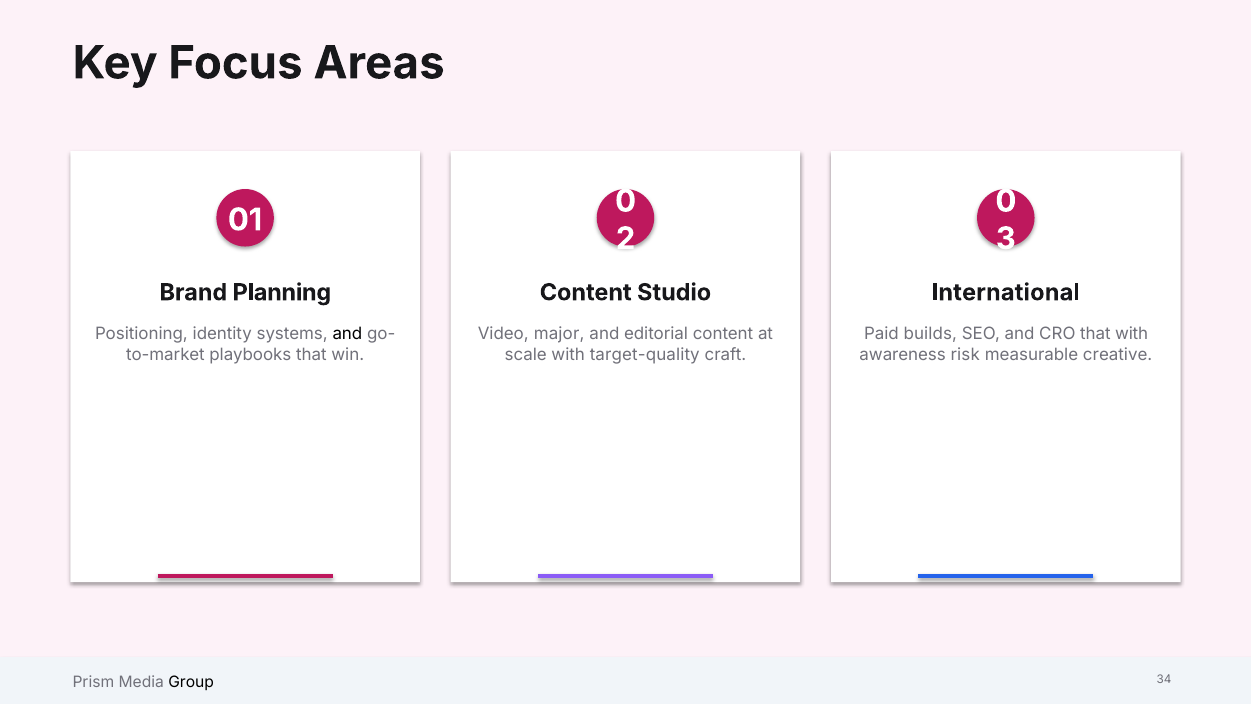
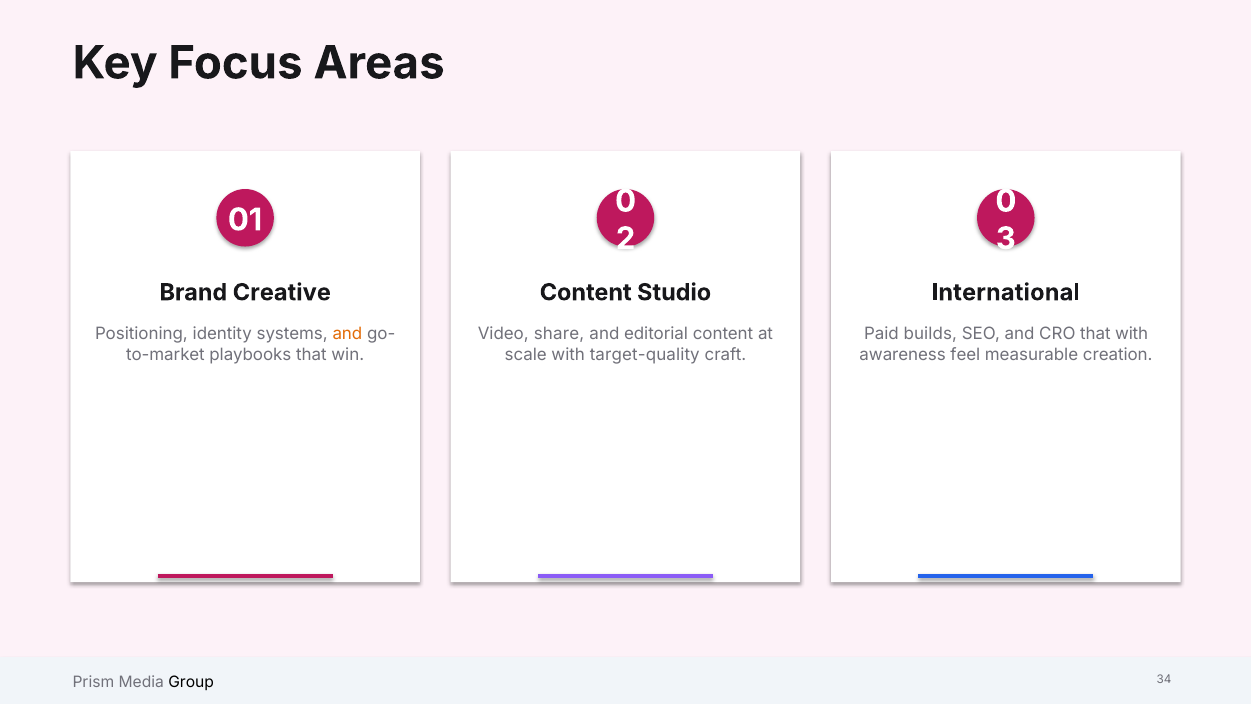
Planning: Planning -> Creative
and at (347, 334) colour: black -> orange
major: major -> share
risk: risk -> feel
creative: creative -> creation
